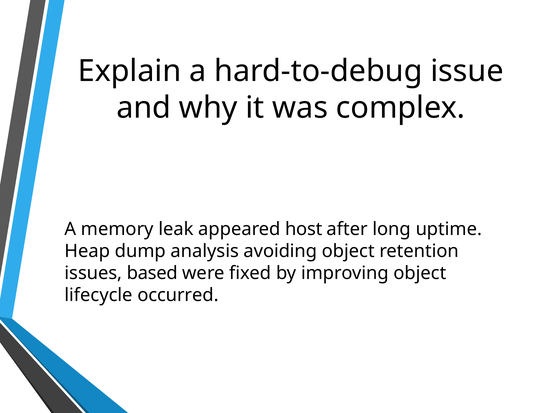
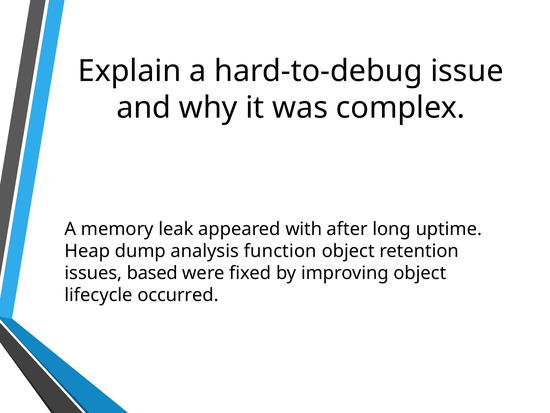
host: host -> with
avoiding: avoiding -> function
